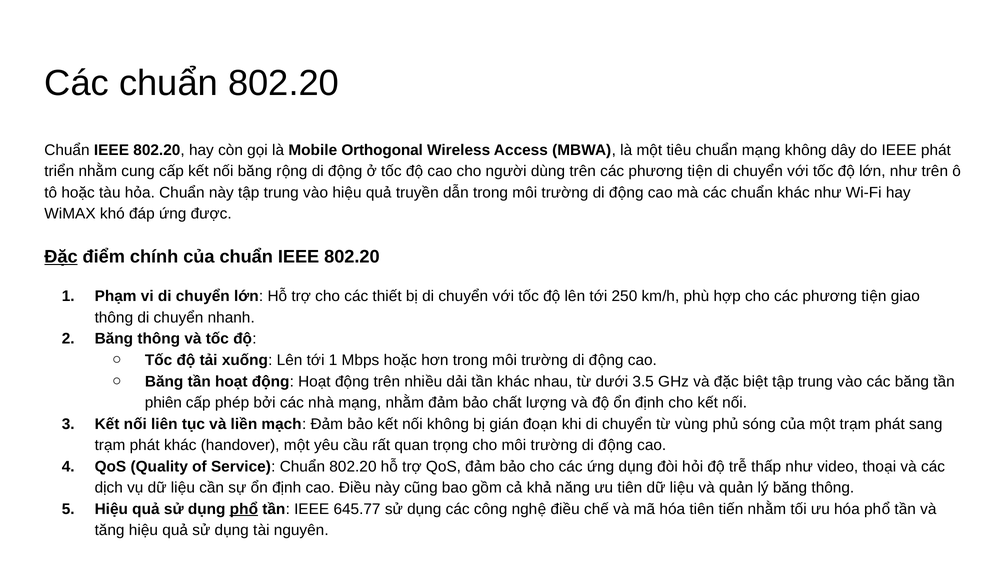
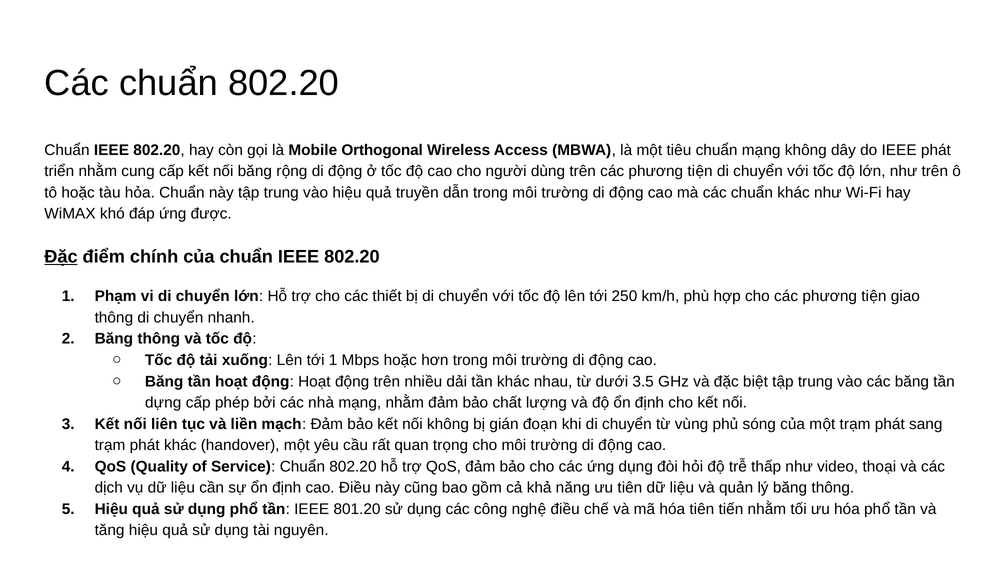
phiên: phiên -> dựng
phổ underline: present -> none
645.77: 645.77 -> 801.20
